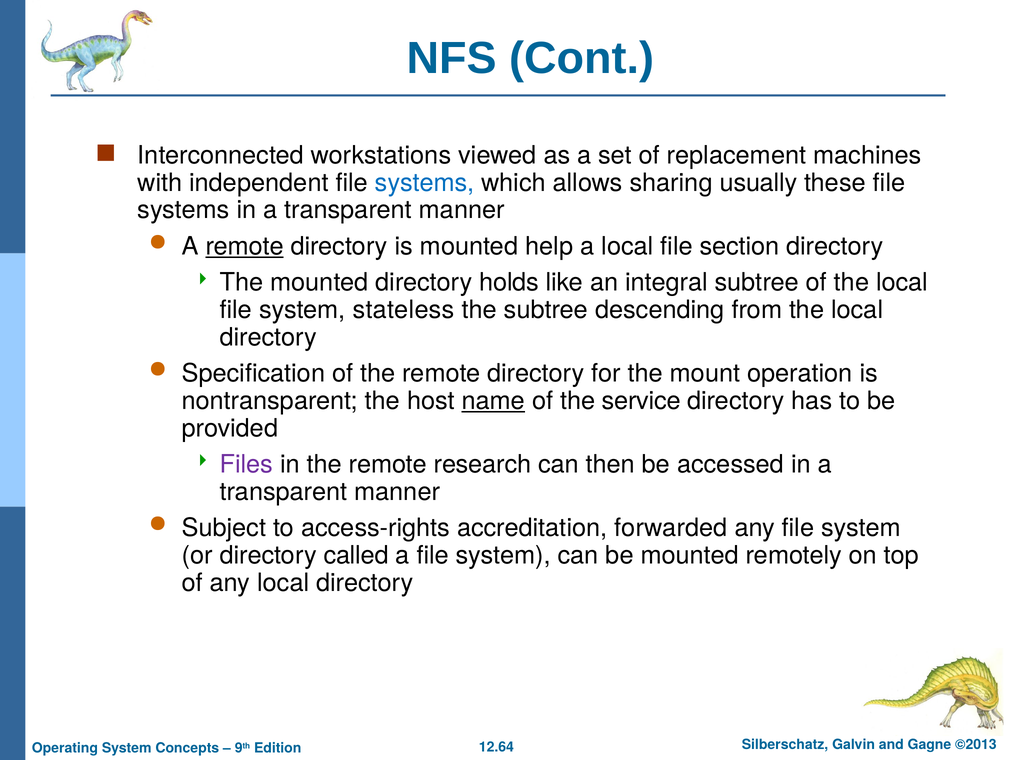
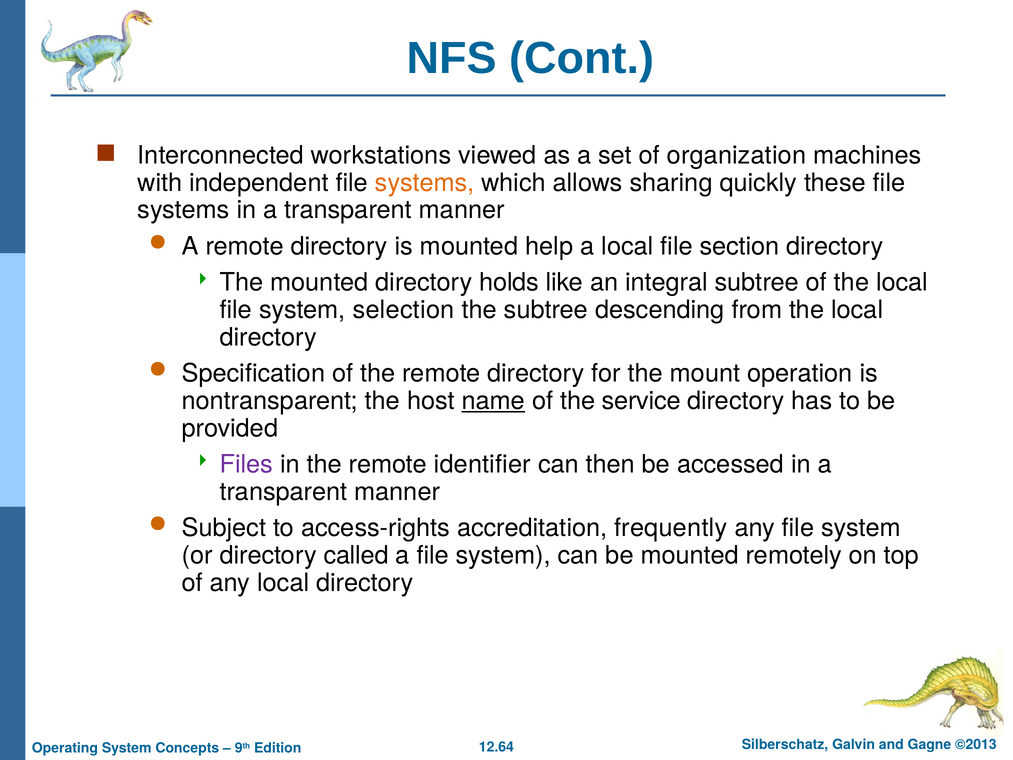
replacement: replacement -> organization
systems at (425, 183) colour: blue -> orange
usually: usually -> quickly
remote at (245, 246) underline: present -> none
stateless: stateless -> selection
research: research -> identifier
forwarded: forwarded -> frequently
